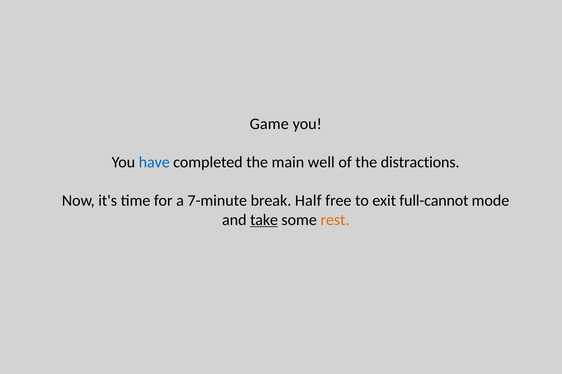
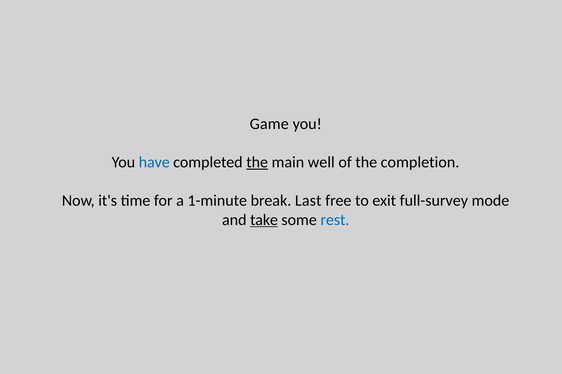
the at (257, 162) underline: none -> present
distractions: distractions -> completion
7-minute: 7-minute -> 1-minute
Half: Half -> Last
full-cannot: full-cannot -> full-survey
rest colour: orange -> blue
